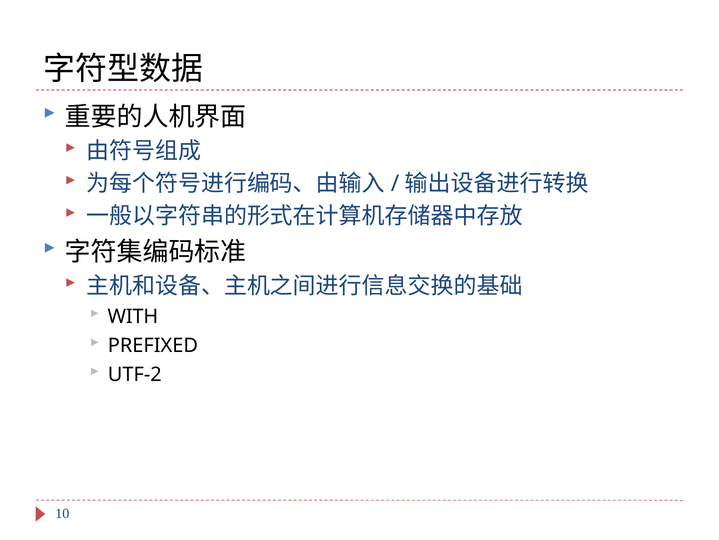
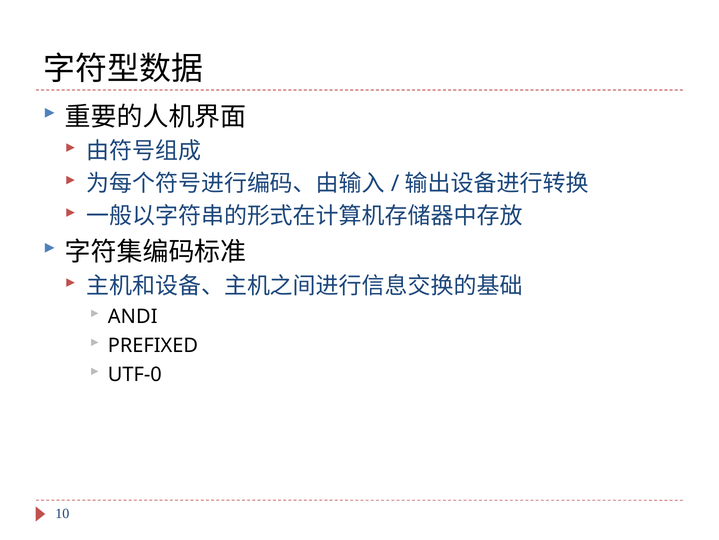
WITH: WITH -> ANDI
UTF-2: UTF-2 -> UTF-0
